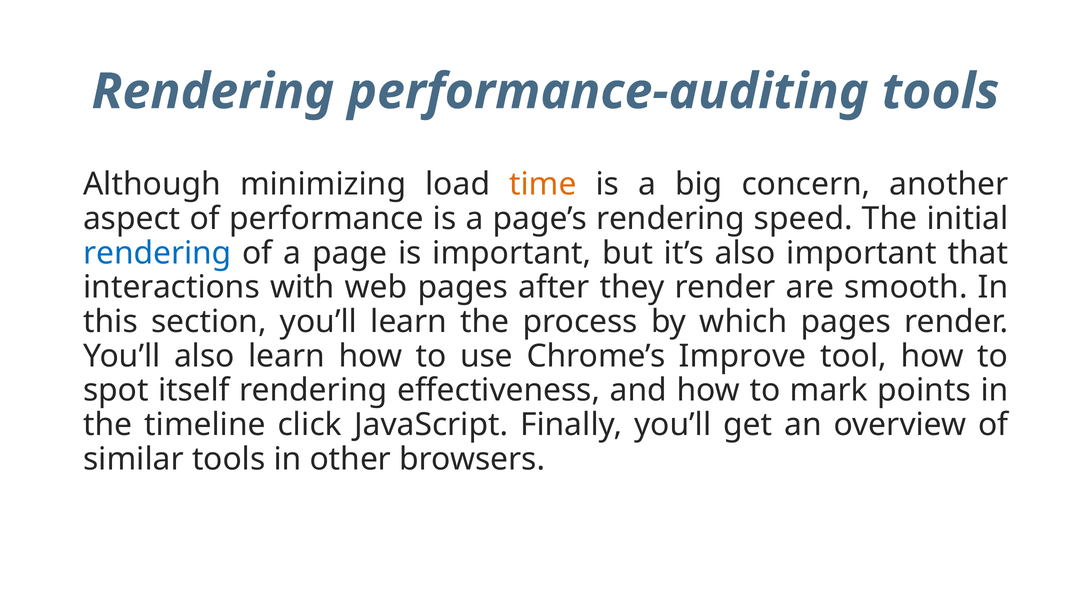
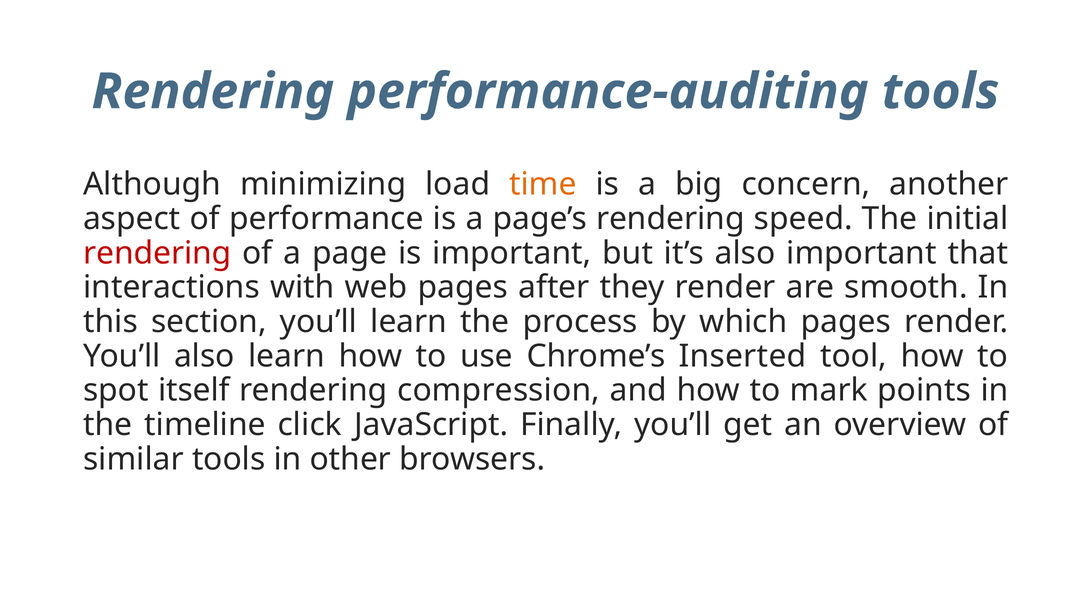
rendering at (157, 253) colour: blue -> red
Improve: Improve -> Inserted
effectiveness: effectiveness -> compression
